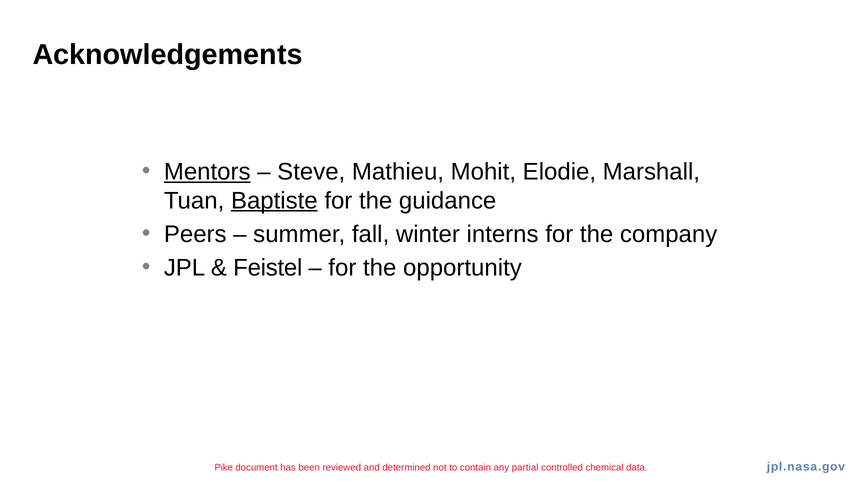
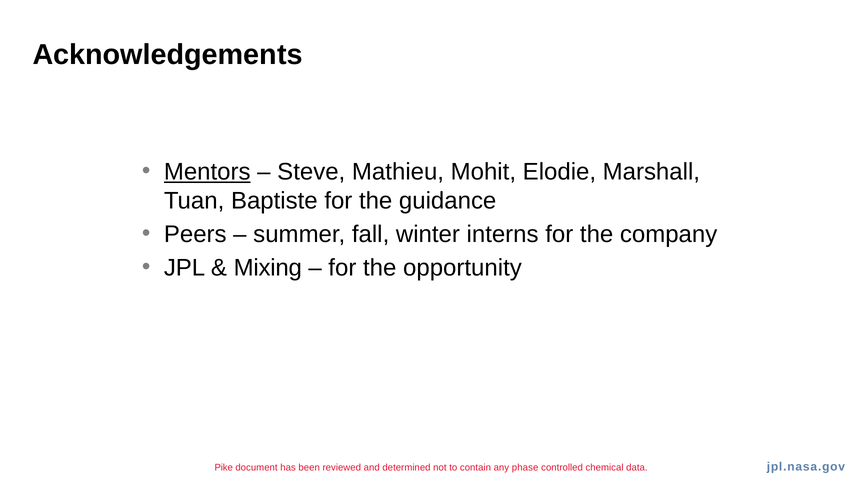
Baptiste underline: present -> none
Feistel: Feistel -> Mixing
partial: partial -> phase
